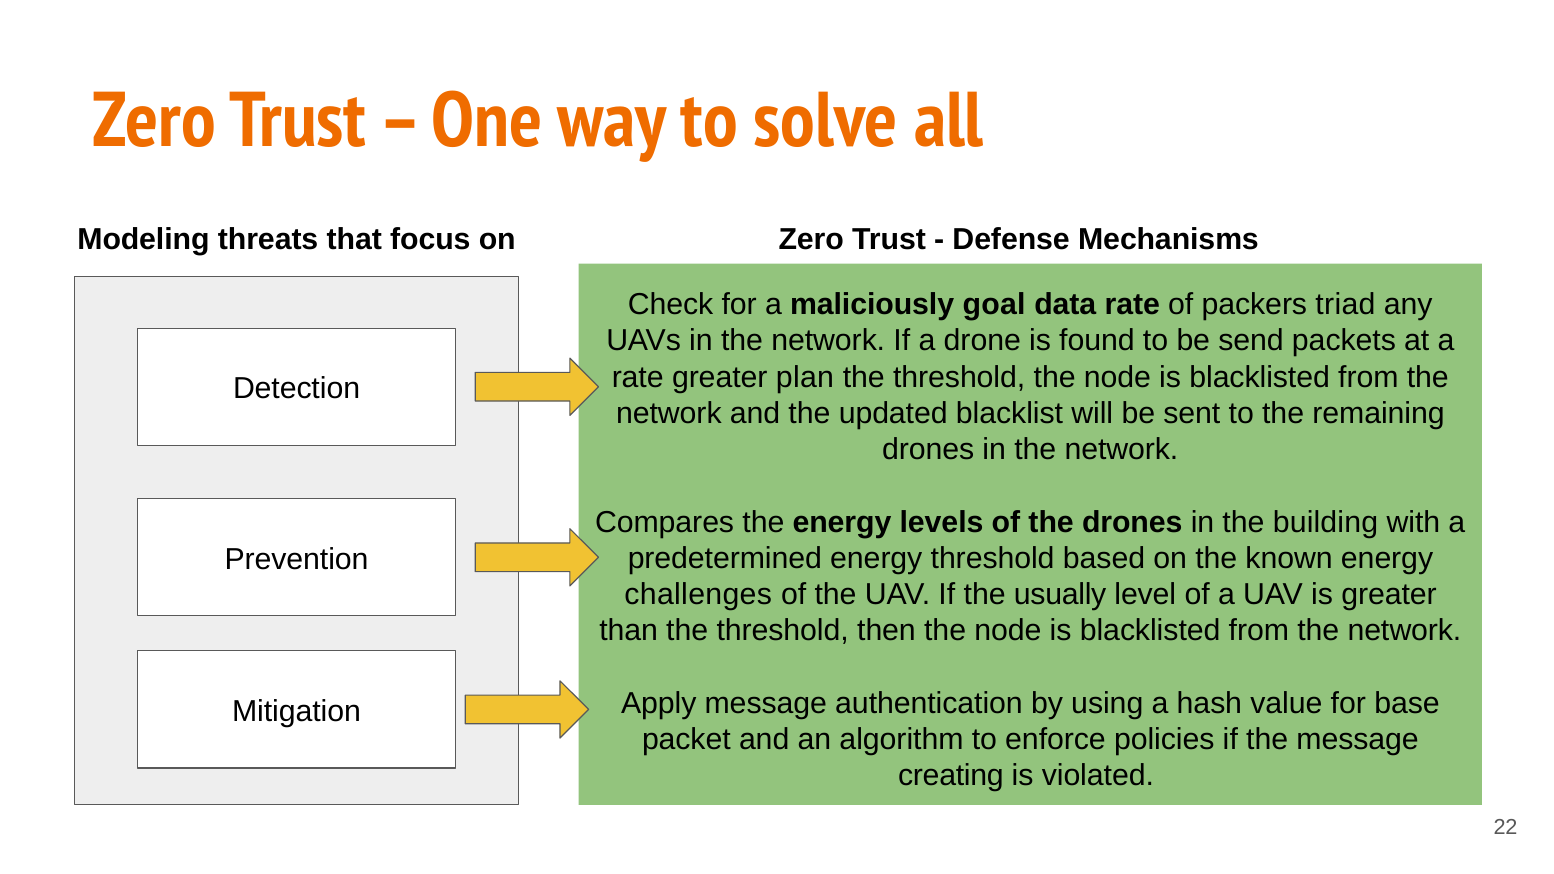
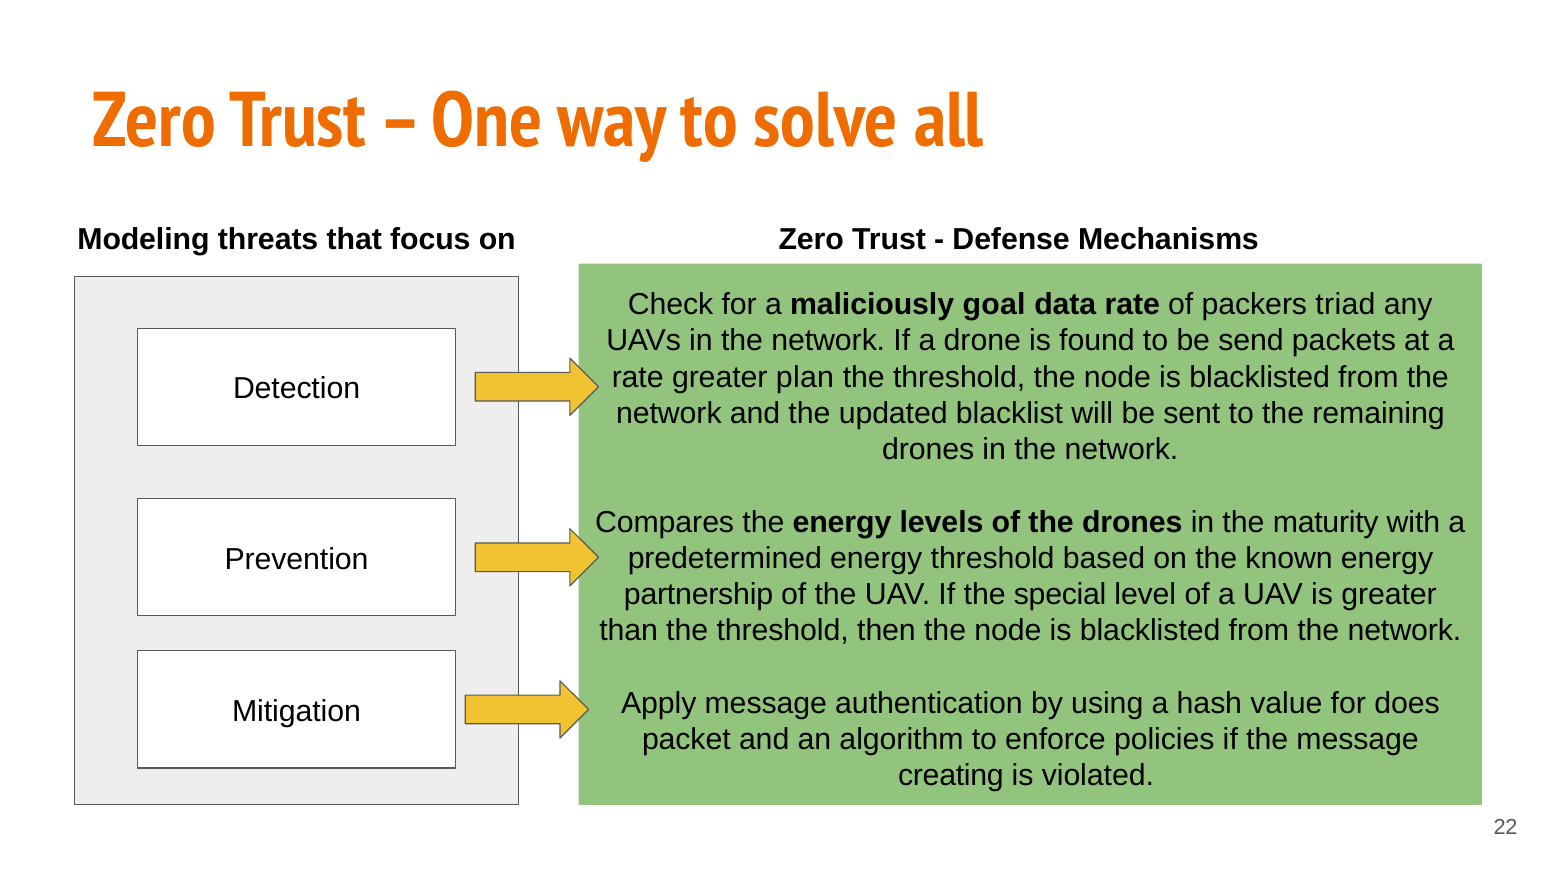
building: building -> maturity
challenges: challenges -> partnership
usually: usually -> special
base: base -> does
